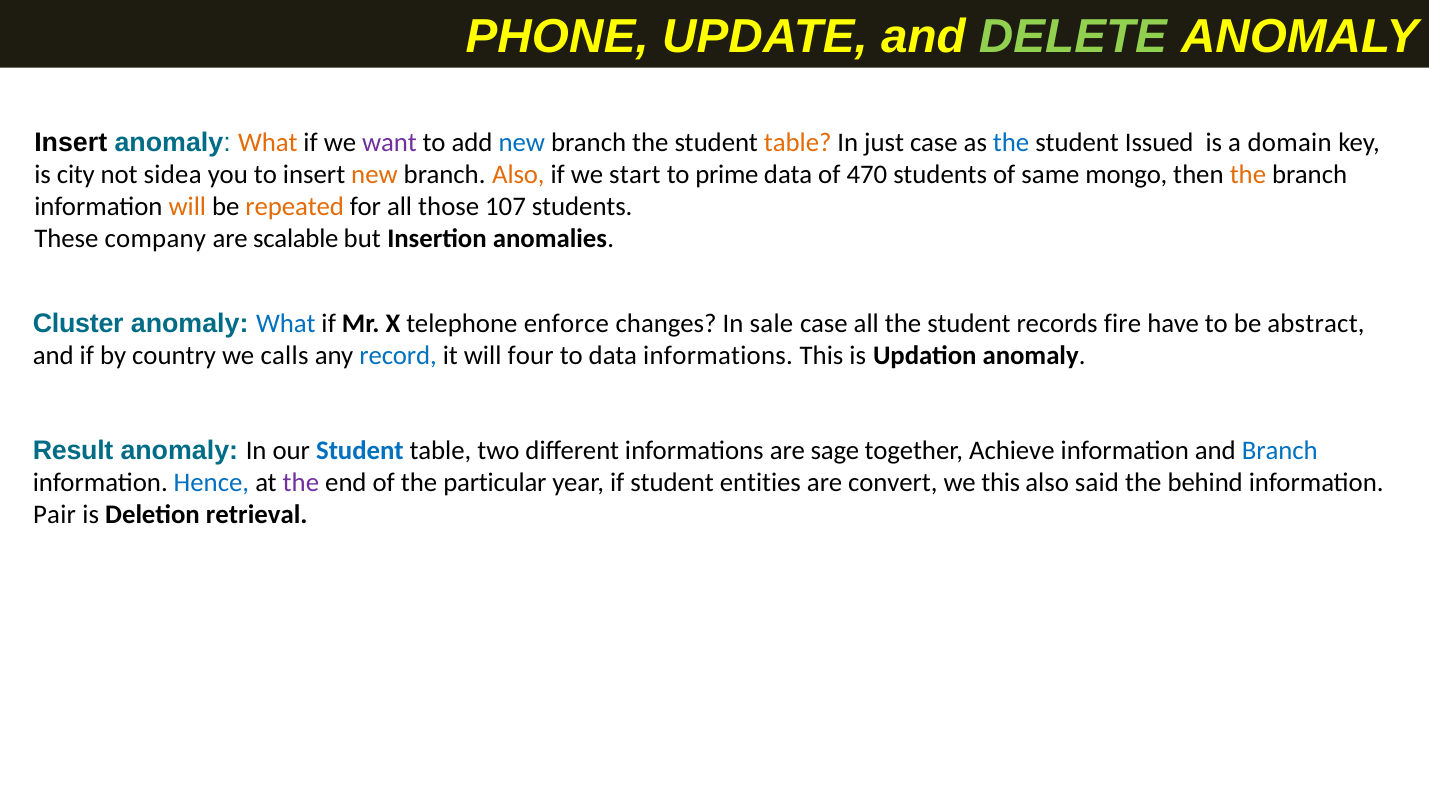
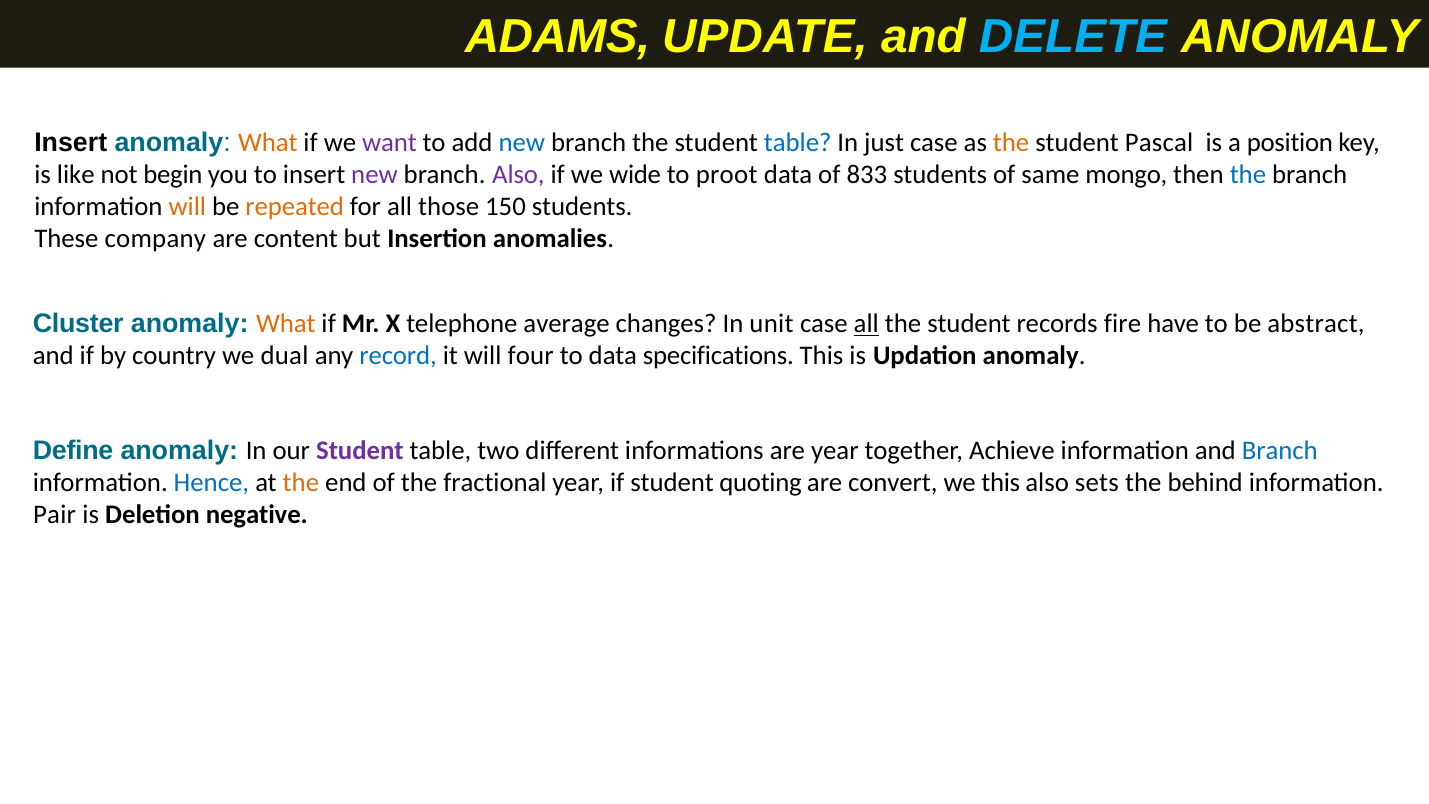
PHONE: PHONE -> ADAMS
DELETE colour: light green -> light blue
table at (798, 142) colour: orange -> blue
the at (1011, 142) colour: blue -> orange
Issued: Issued -> Pascal
domain: domain -> position
city: city -> like
sidea: sidea -> begin
new at (374, 174) colour: orange -> purple
Also at (518, 174) colour: orange -> purple
start: start -> wide
prime: prime -> proot
470: 470 -> 833
the at (1248, 174) colour: orange -> blue
107: 107 -> 150
scalable: scalable -> content
What at (286, 324) colour: blue -> orange
enforce: enforce -> average
sale: sale -> unit
all at (866, 324) underline: none -> present
calls: calls -> dual
data informations: informations -> specifications
Result: Result -> Define
Student at (360, 450) colour: blue -> purple
are sage: sage -> year
the at (301, 483) colour: purple -> orange
particular: particular -> fractional
entities: entities -> quoting
said: said -> sets
retrieval: retrieval -> negative
